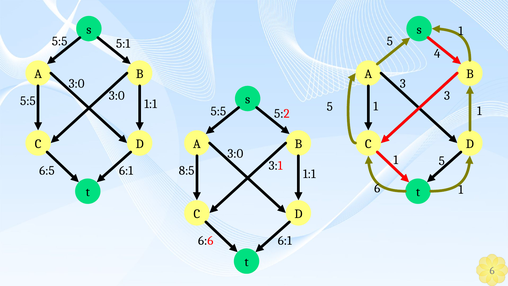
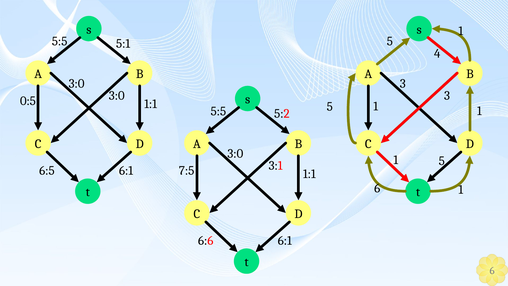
5:5 at (28, 101): 5:5 -> 0:5
8:5: 8:5 -> 7:5
